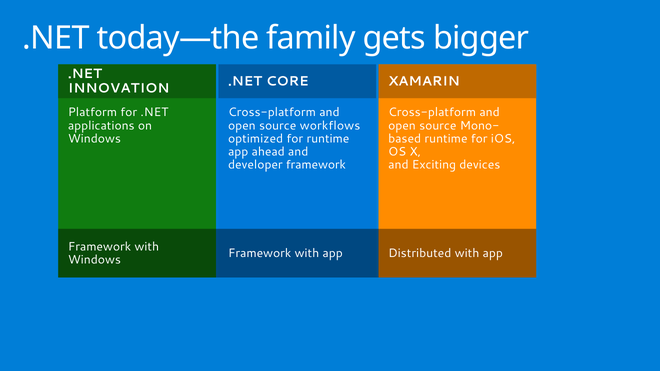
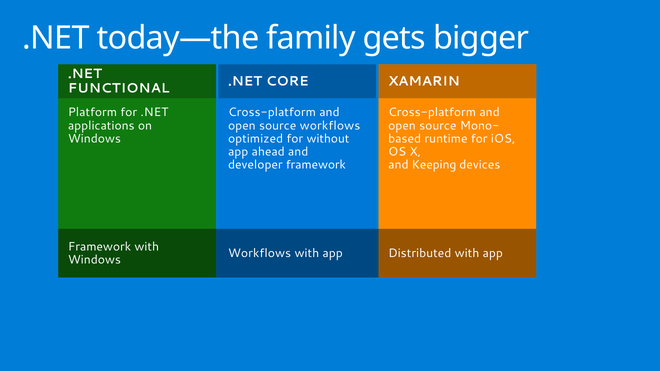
INNOVATION: INNOVATION -> FUNCTIONAL
for runtime: runtime -> without
Exciting: Exciting -> Keeping
Framework at (260, 253): Framework -> Workflows
